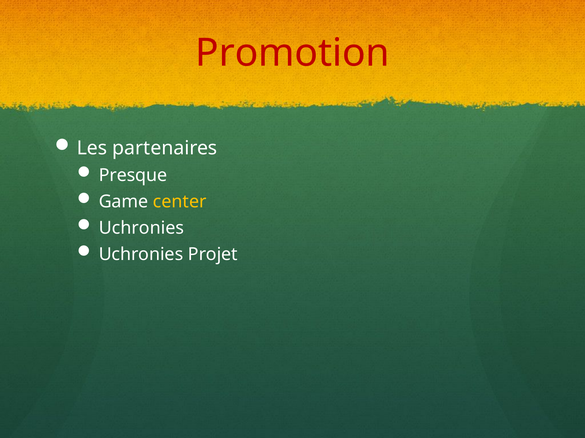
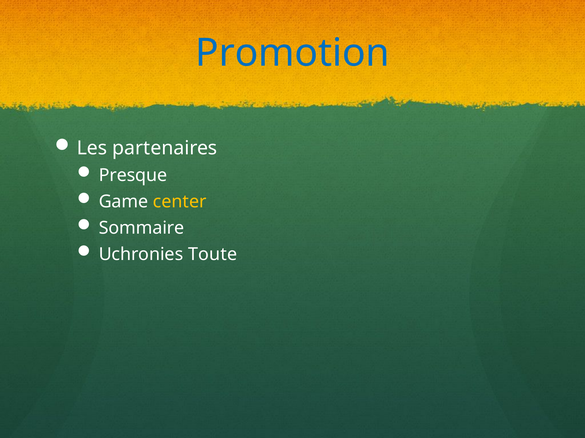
Promotion colour: red -> blue
Uchronies at (141, 228): Uchronies -> Sommaire
Projet: Projet -> Toute
